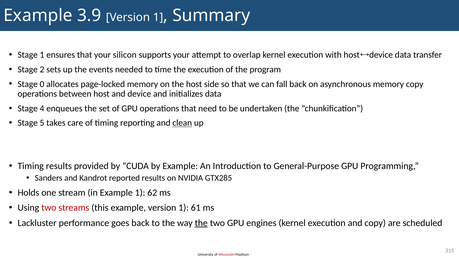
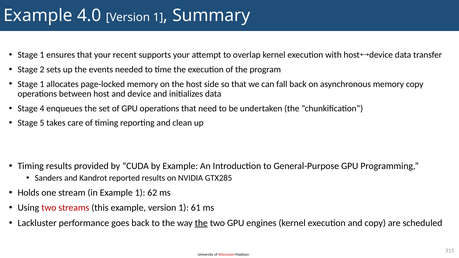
3.9: 3.9 -> 4.0
silicon: silicon -> recent
0 at (42, 84): 0 -> 1
clean underline: present -> none
